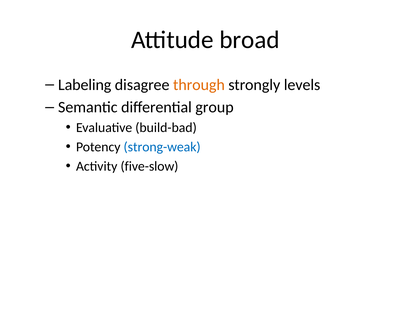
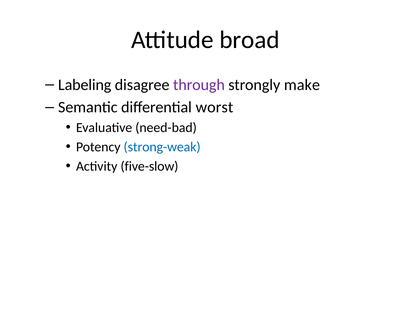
through colour: orange -> purple
levels: levels -> make
group: group -> worst
build-bad: build-bad -> need-bad
